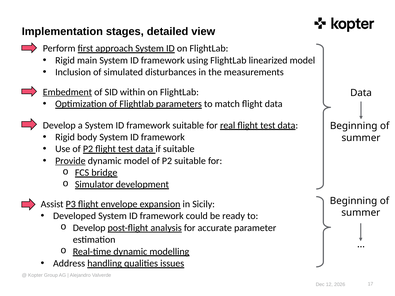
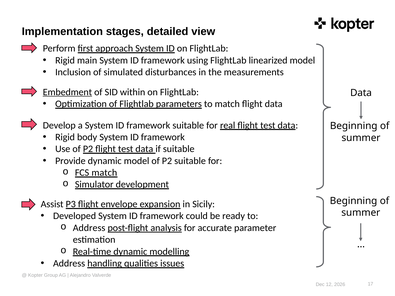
Provide underline: present -> none
FCS bridge: bridge -> match
Develop at (89, 228): Develop -> Address
